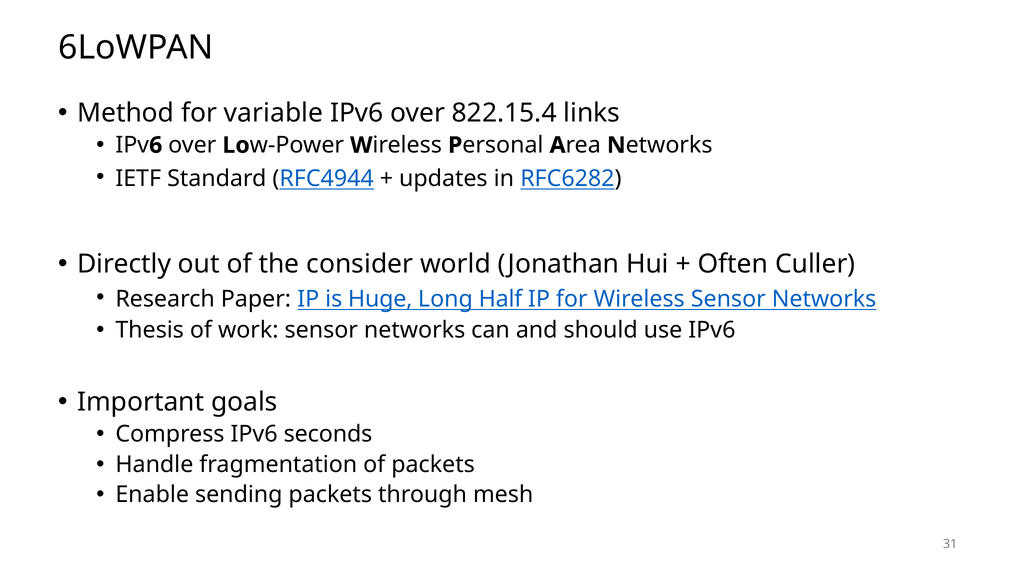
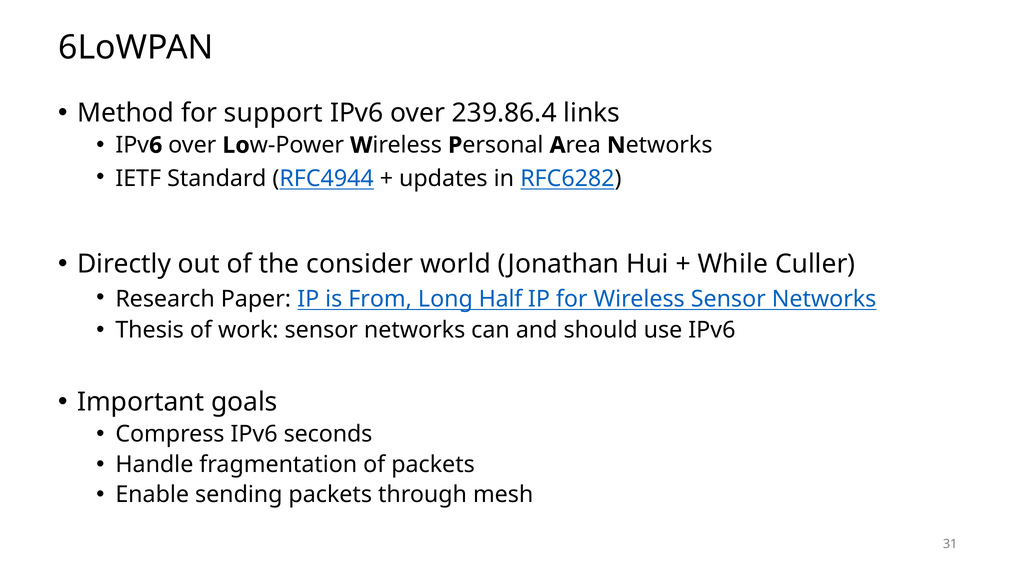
variable: variable -> support
822.15.4: 822.15.4 -> 239.86.4
Often: Often -> While
Huge: Huge -> From
